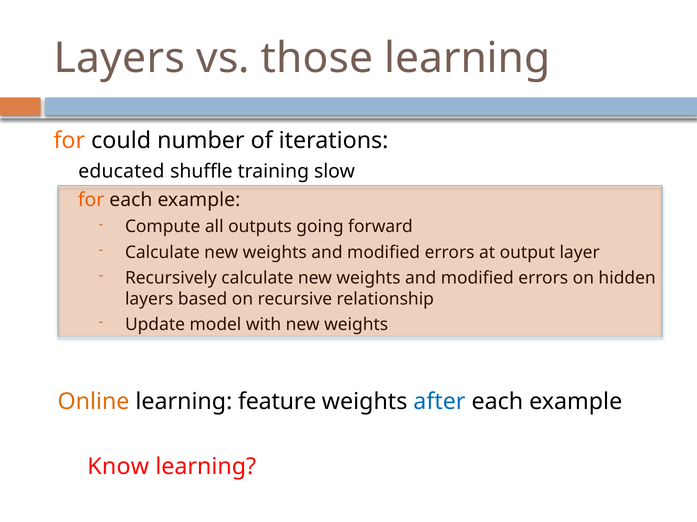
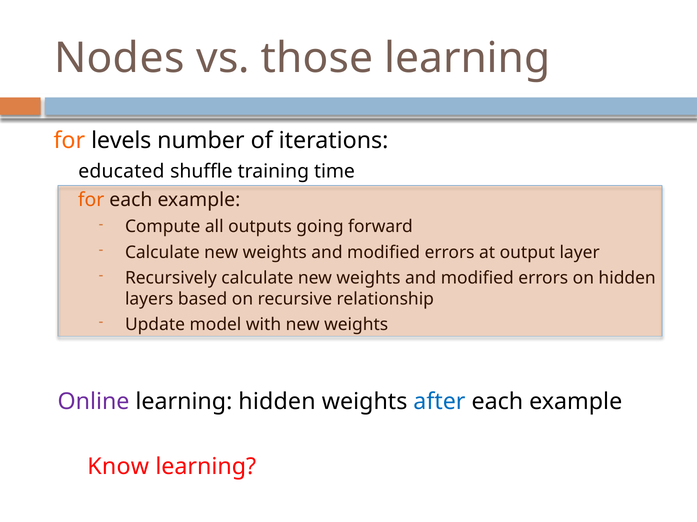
Layers at (119, 58): Layers -> Nodes
could: could -> levels
slow: slow -> time
Online colour: orange -> purple
learning feature: feature -> hidden
